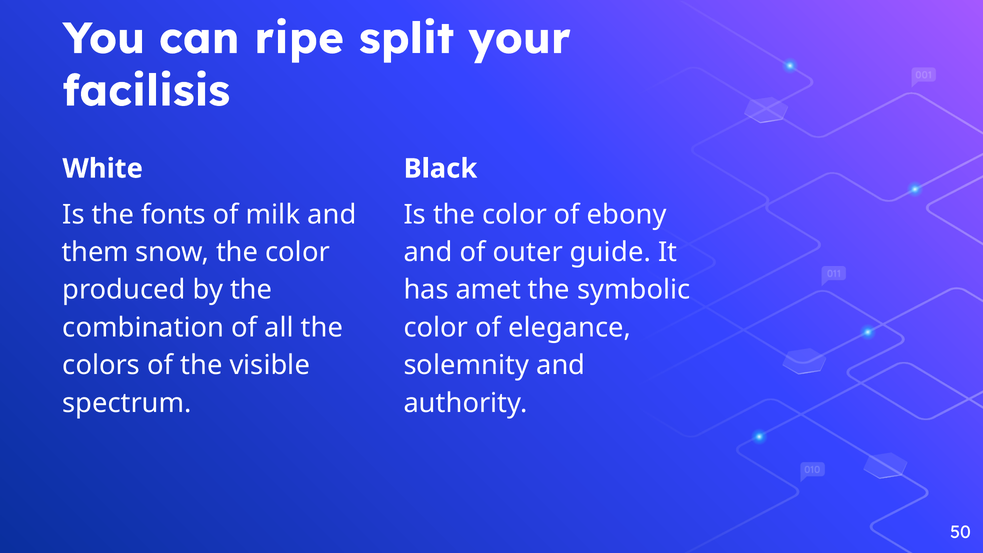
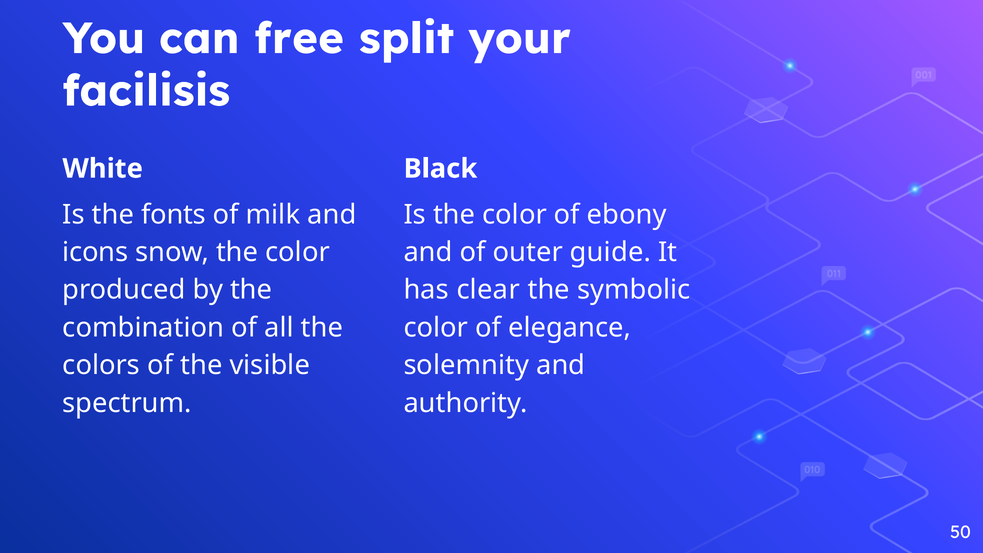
ripe: ripe -> free
them: them -> icons
amet: amet -> clear
